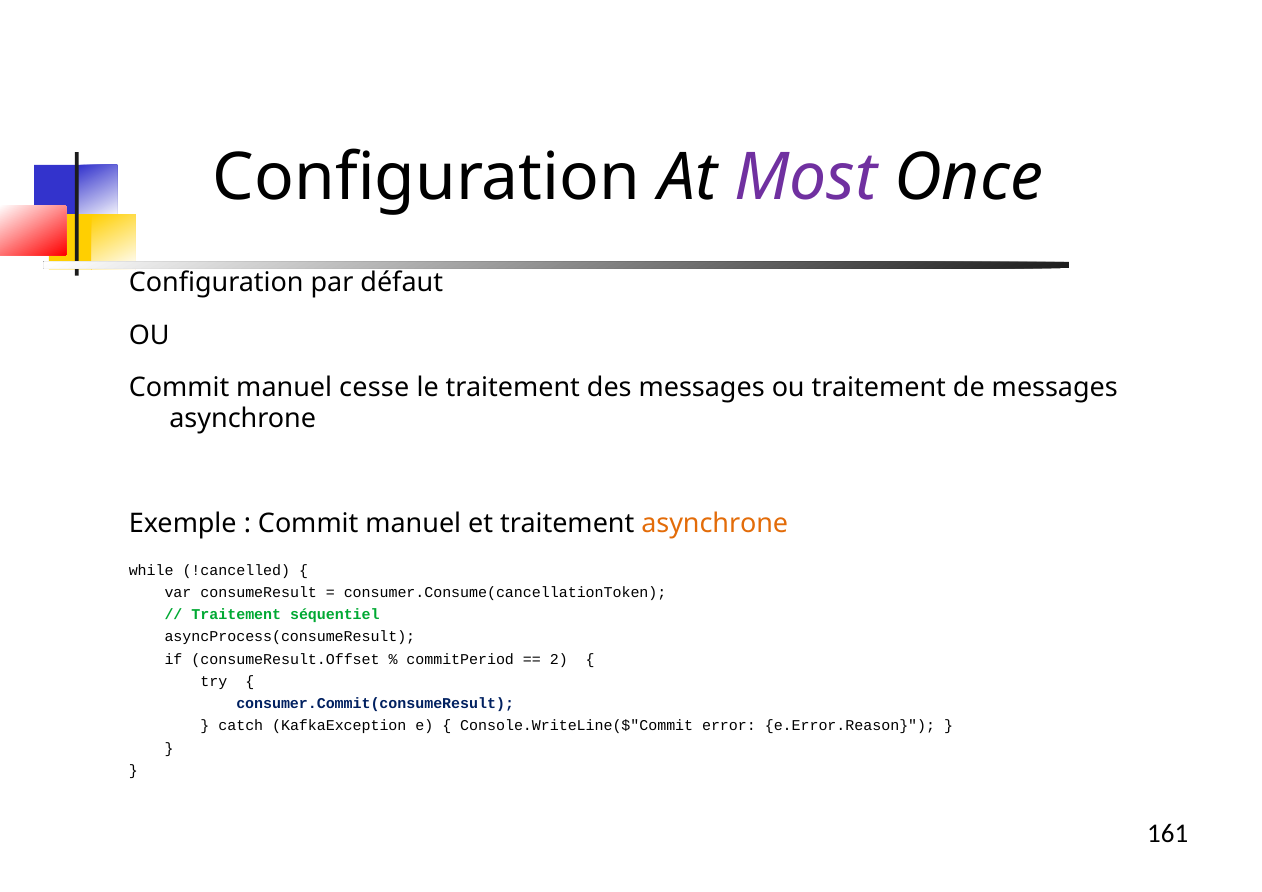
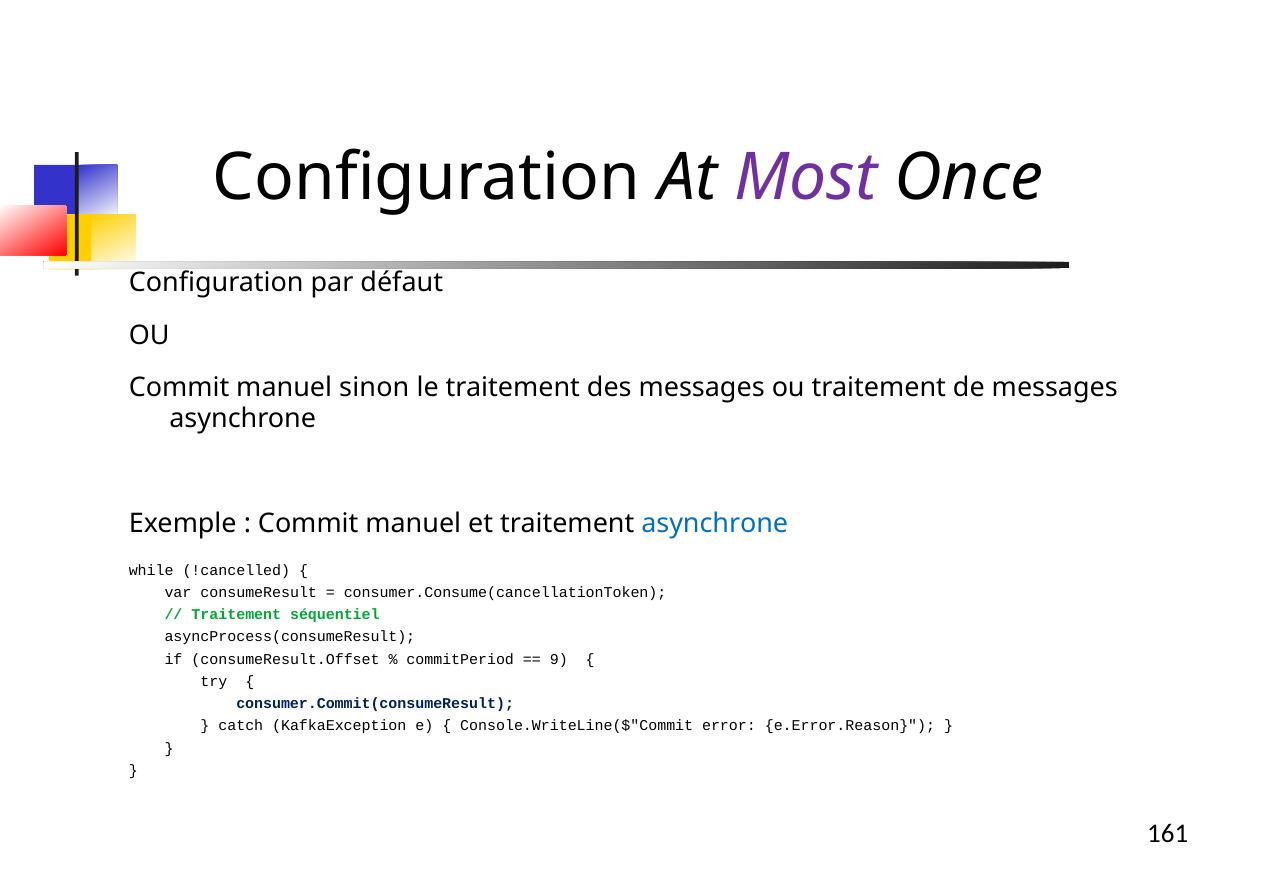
cesse: cesse -> sinon
asynchrone at (715, 524) colour: orange -> blue
2: 2 -> 9
